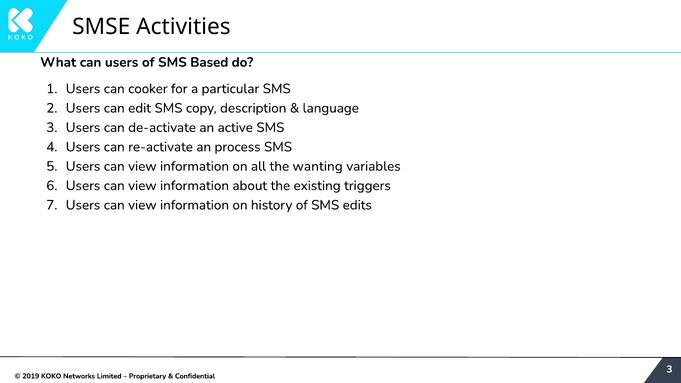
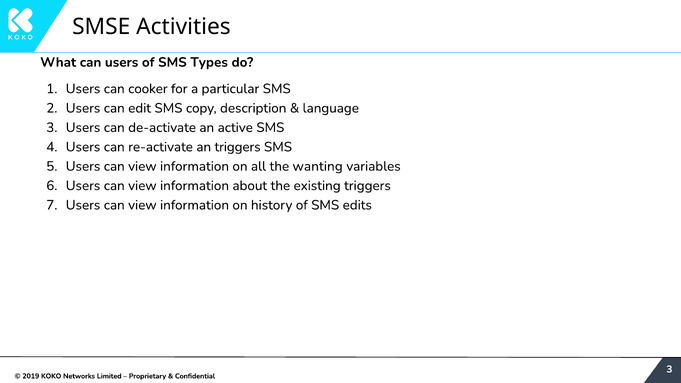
Based: Based -> Types
an process: process -> triggers
